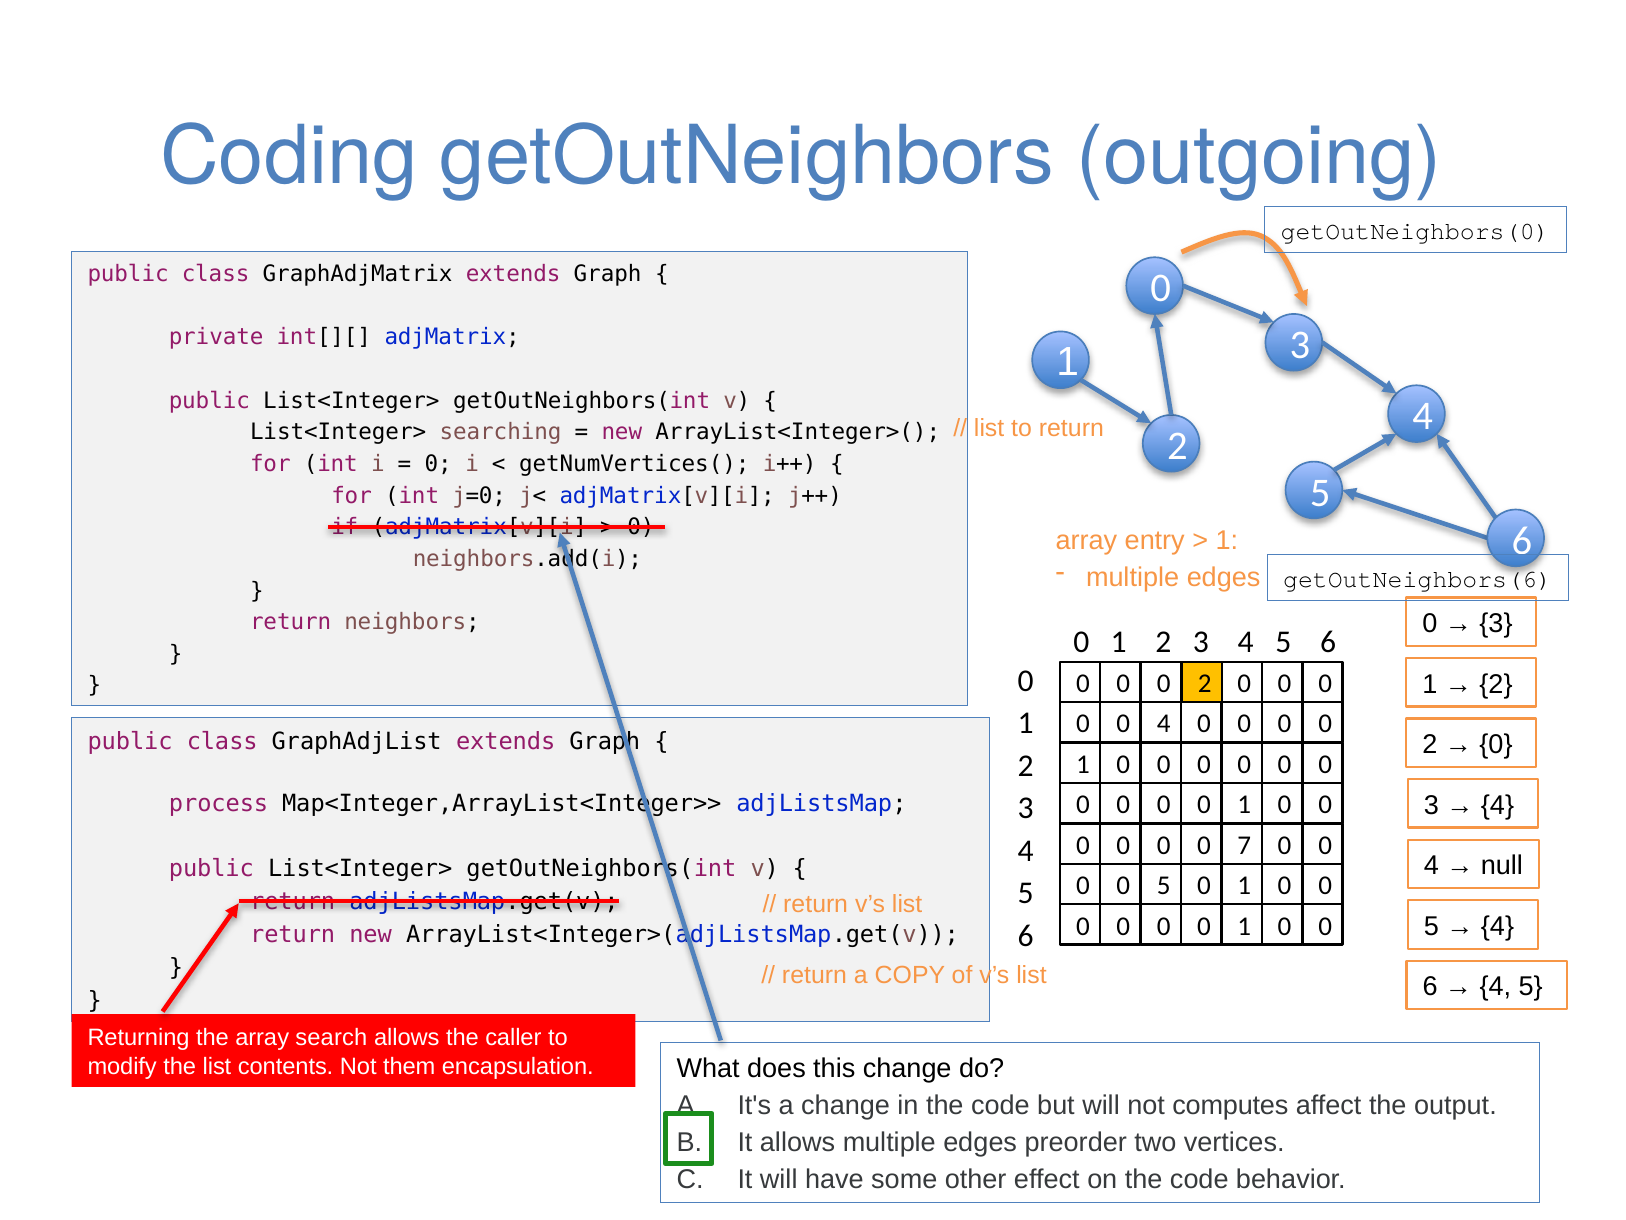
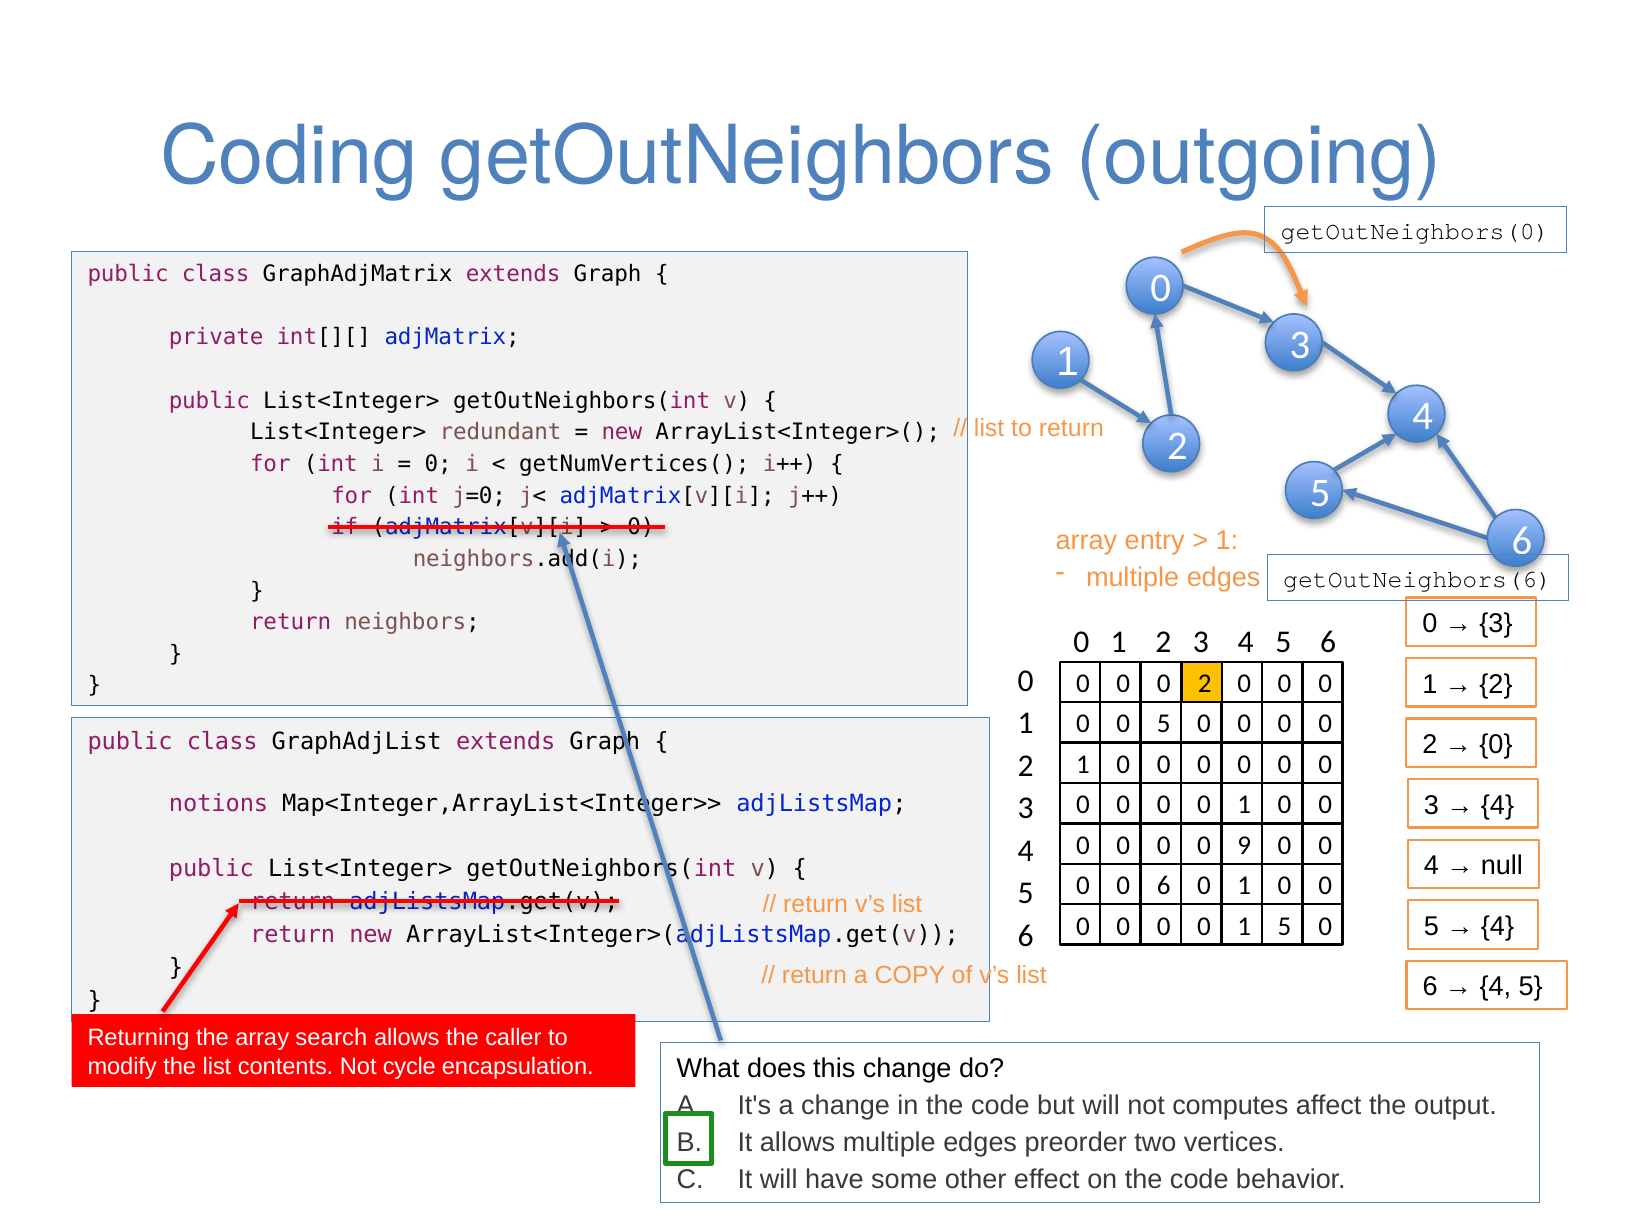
searching: searching -> redundant
0 4: 4 -> 5
process: process -> notions
7: 7 -> 9
0 5: 5 -> 6
0 at (1285, 926): 0 -> 5
them: them -> cycle
